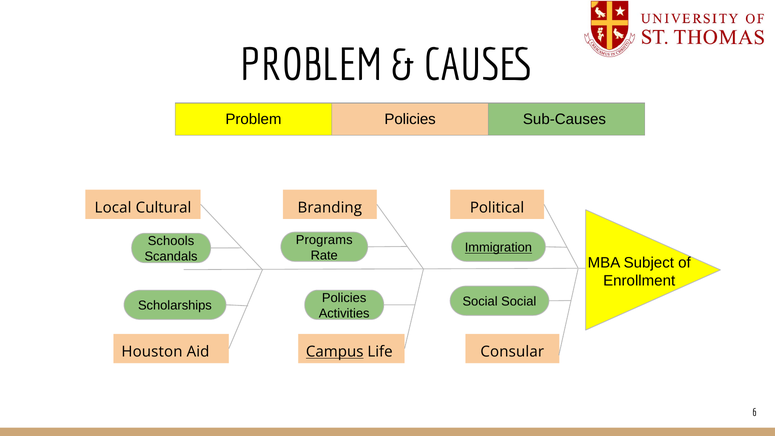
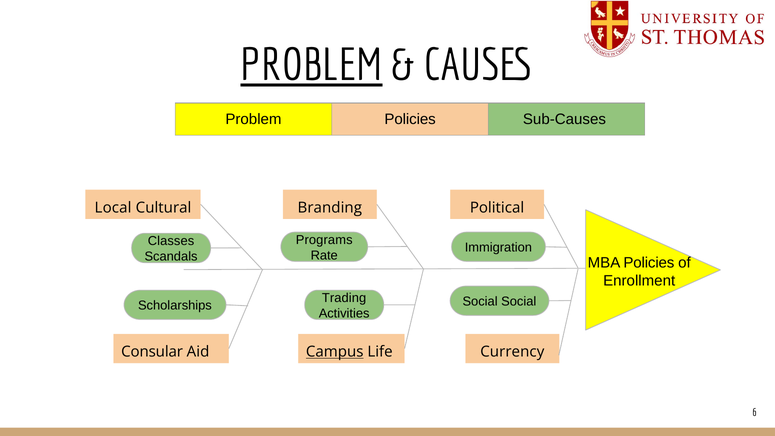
PROBLEM at (311, 66) underline: none -> present
Schools: Schools -> Classes
Immigration underline: present -> none
MBA Subject: Subject -> Policies
Policies at (344, 298): Policies -> Trading
Houston: Houston -> Consular
Consular: Consular -> Currency
